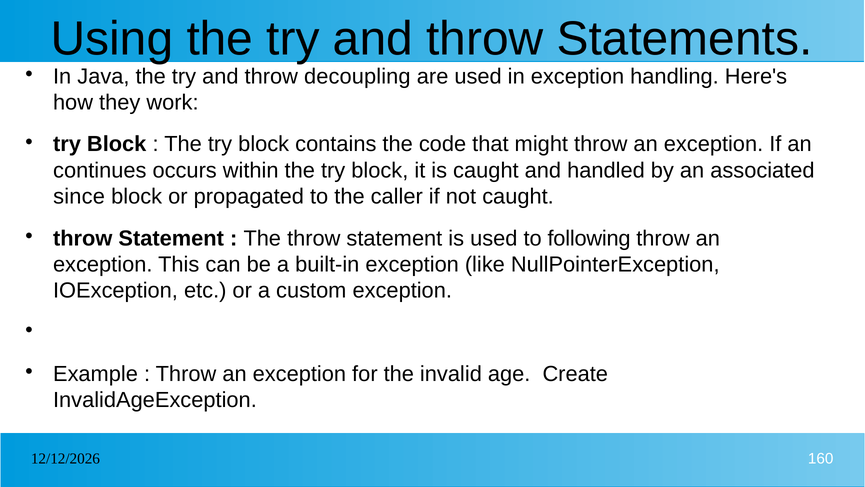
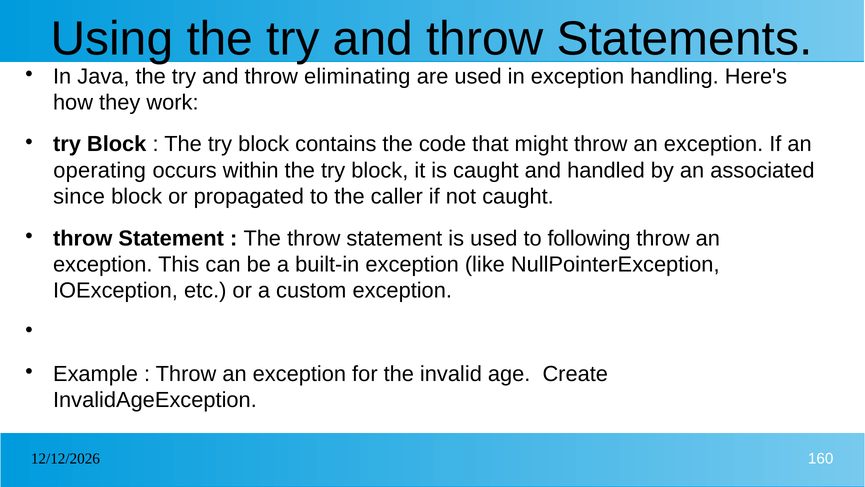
decoupling: decoupling -> eliminating
continues: continues -> operating
